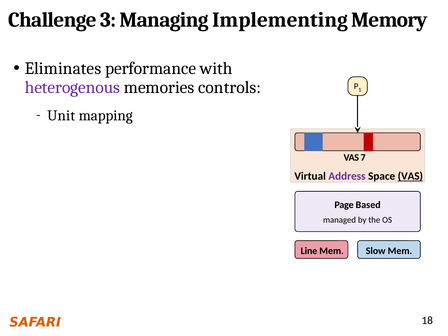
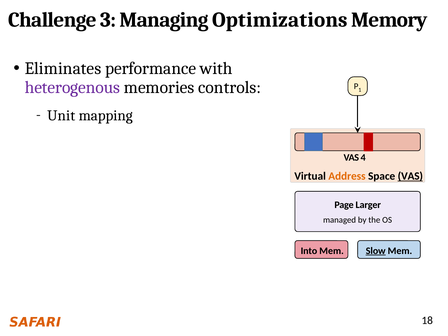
Implementing: Implementing -> Optimizations
7: 7 -> 4
Address colour: purple -> orange
Based: Based -> Larger
Line: Line -> Into
Slow underline: none -> present
